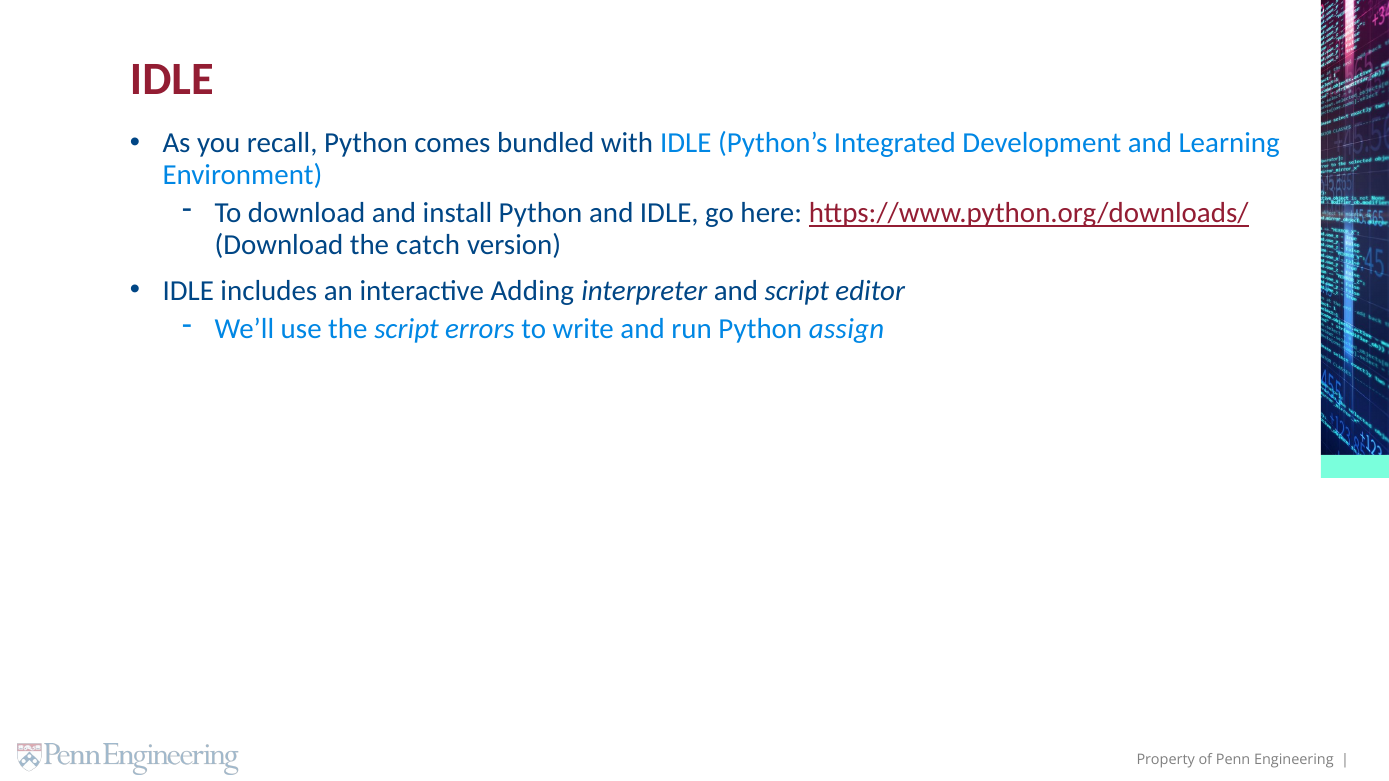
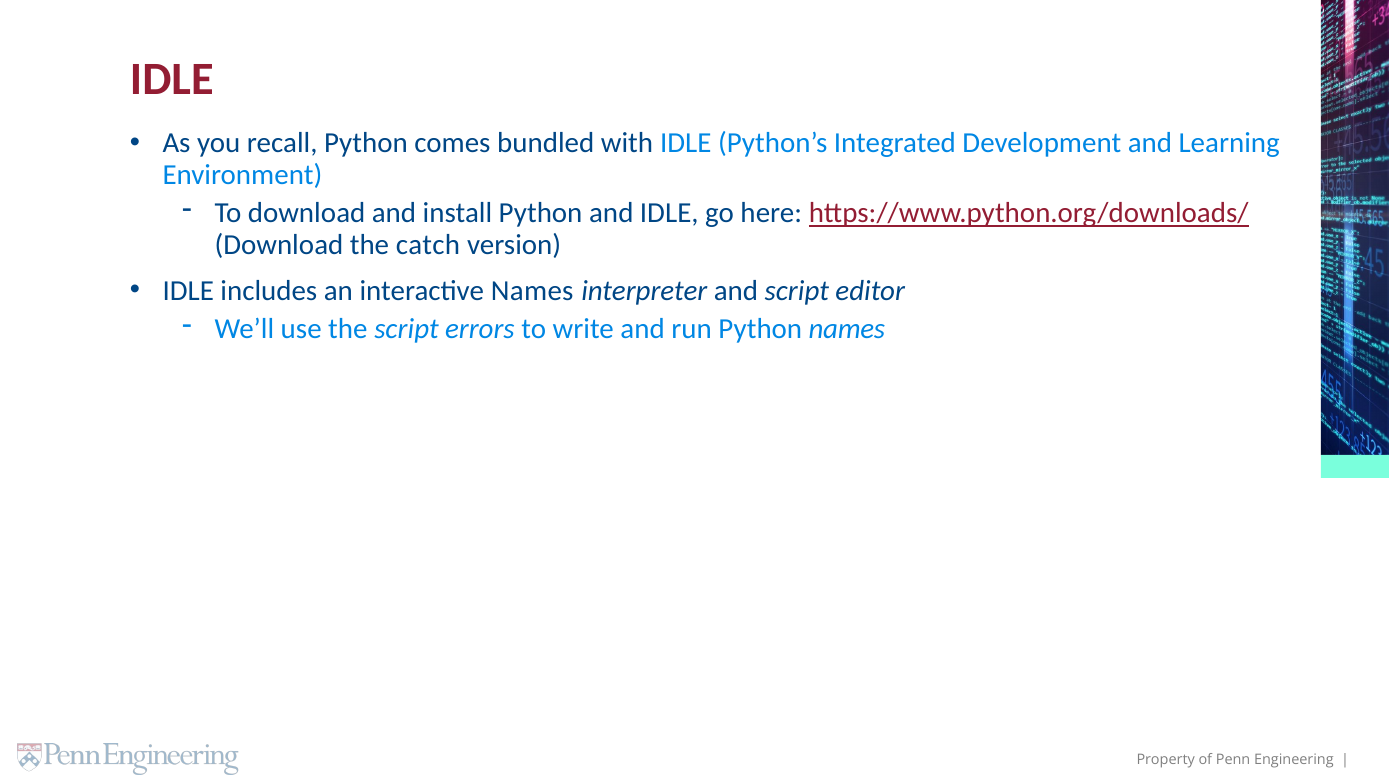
interactive Adding: Adding -> Names
Python assign: assign -> names
